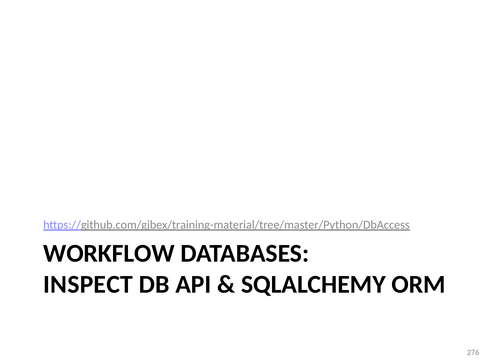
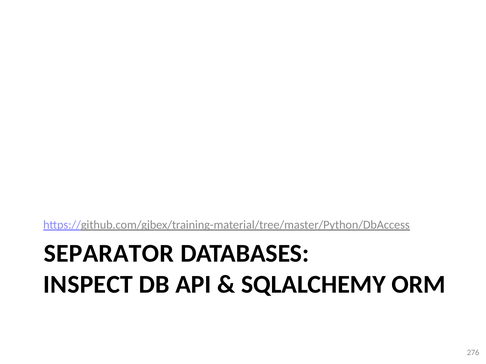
WORKFLOW: WORKFLOW -> SEPARATOR
